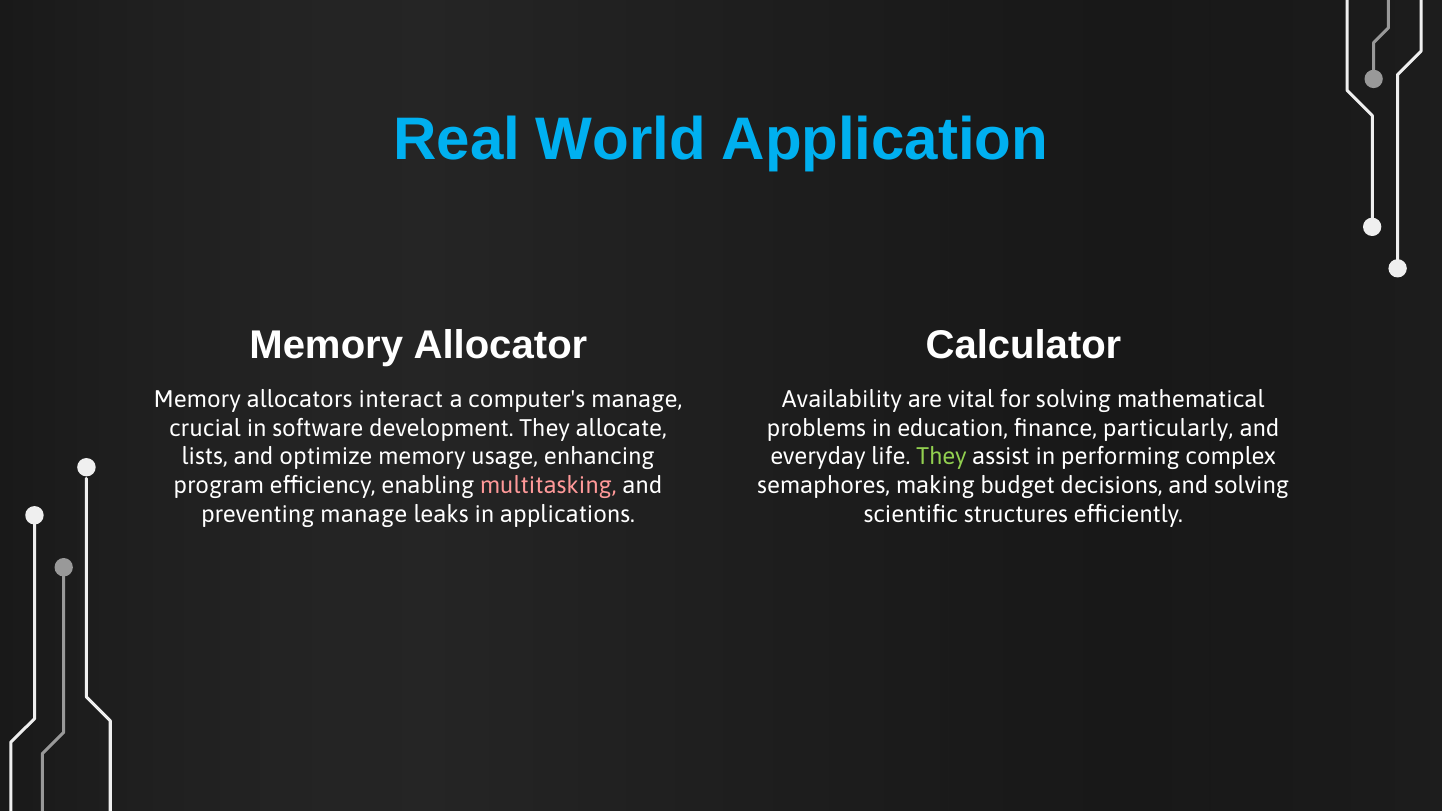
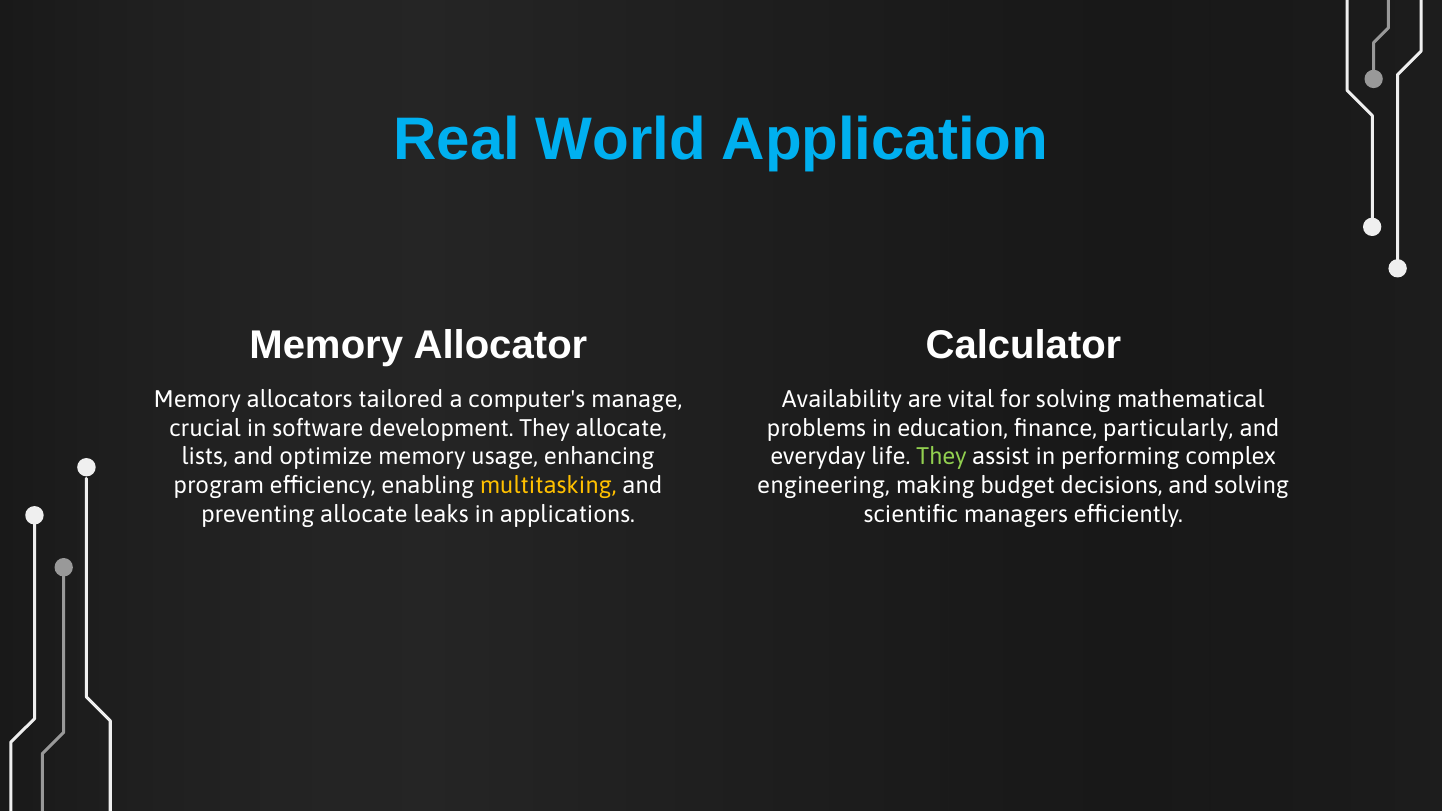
interact: interact -> tailored
multitasking colour: pink -> yellow
semaphores: semaphores -> engineering
preventing manage: manage -> allocate
structures: structures -> managers
